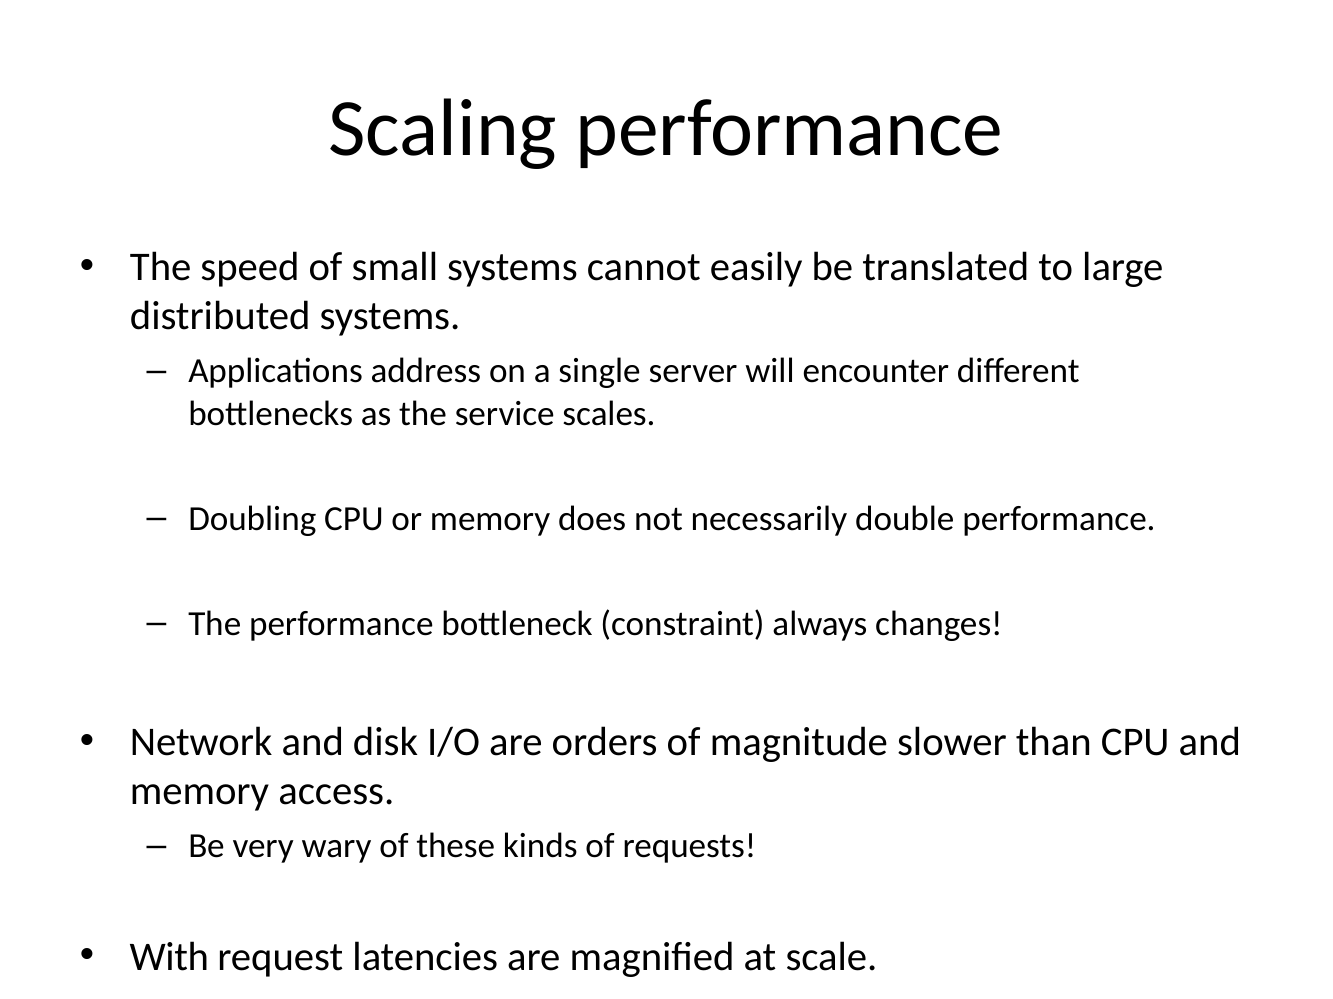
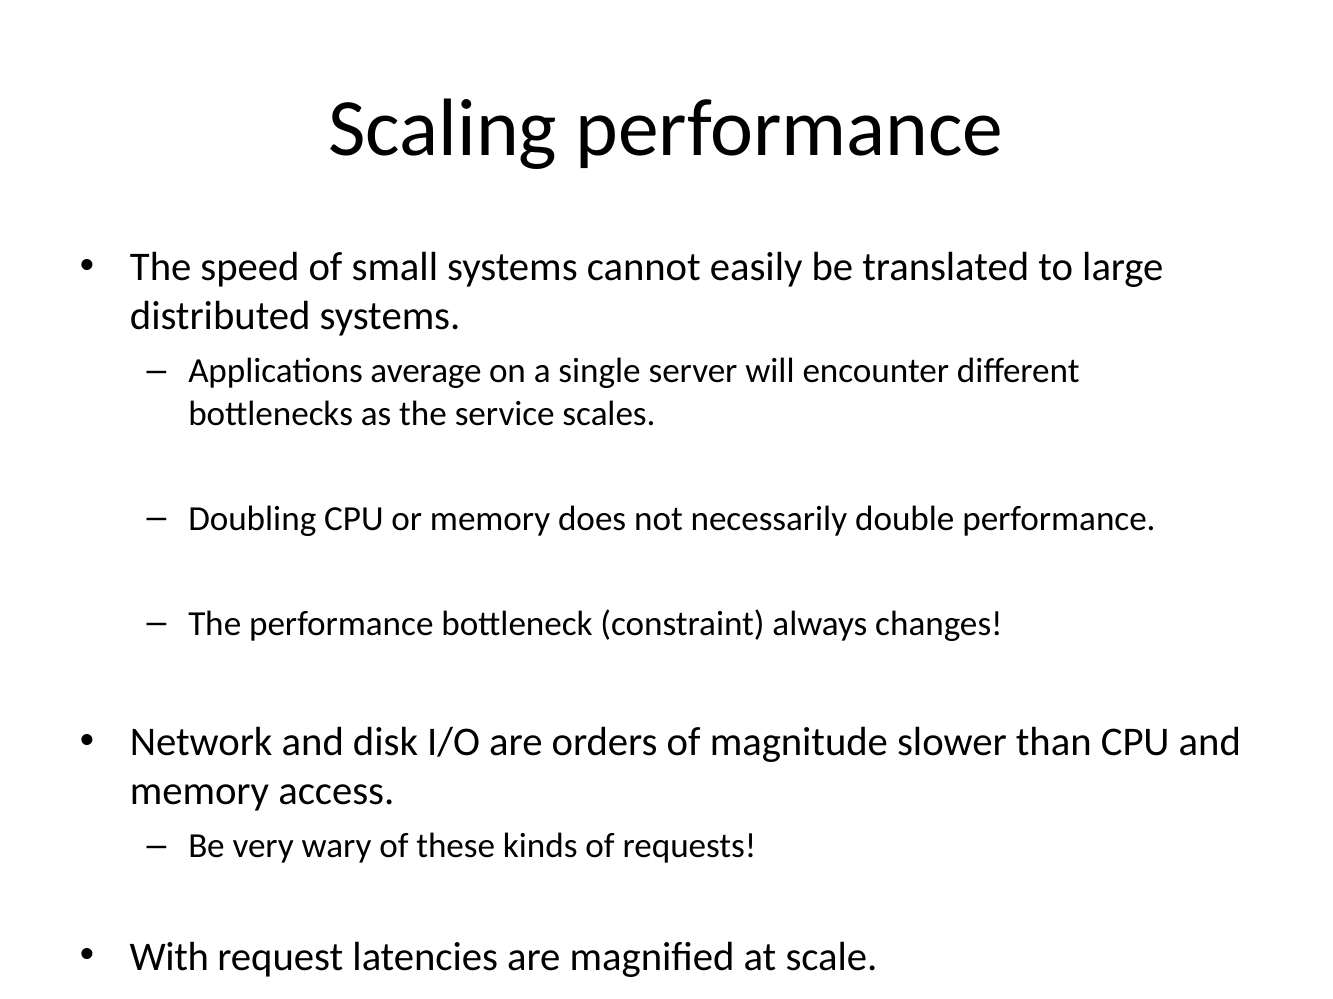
address: address -> average
